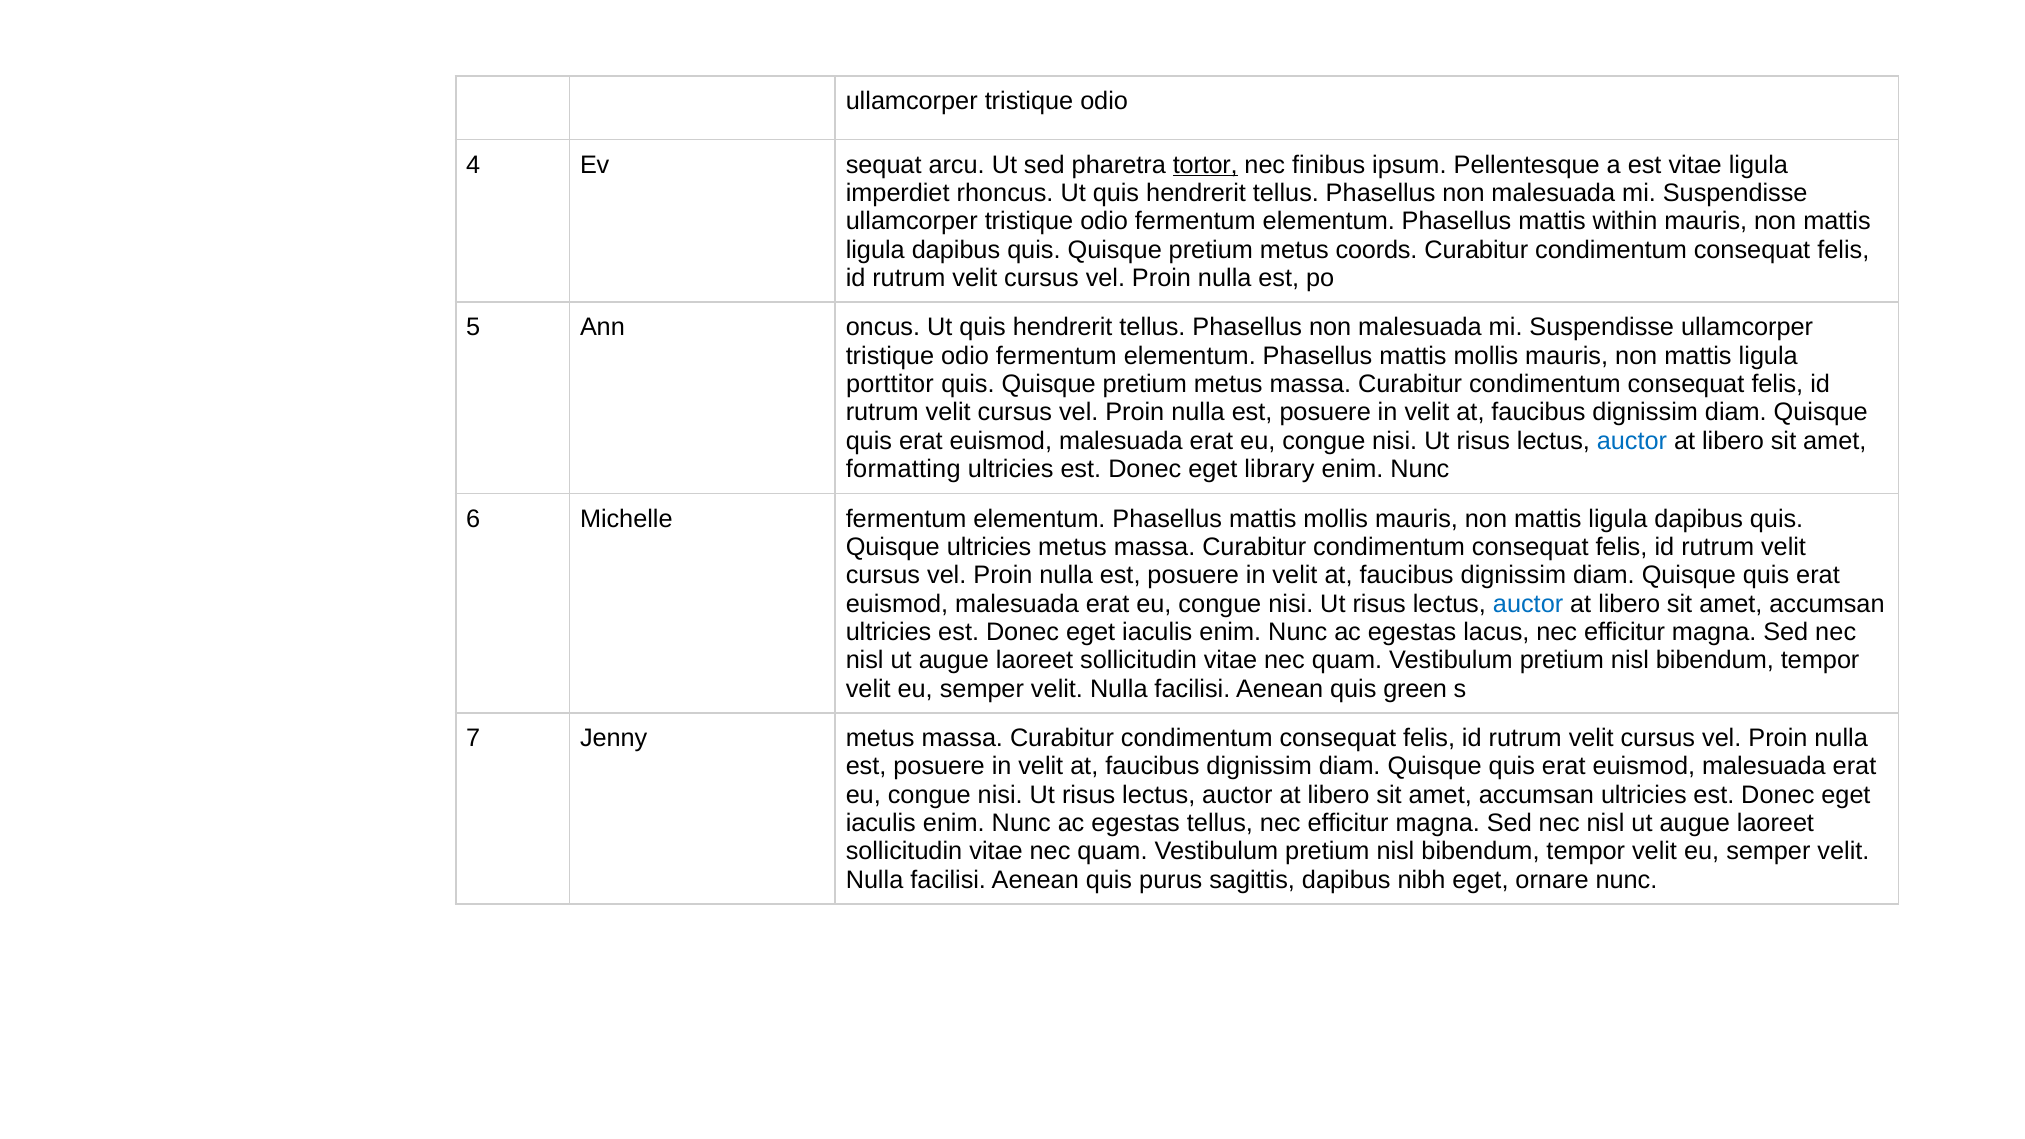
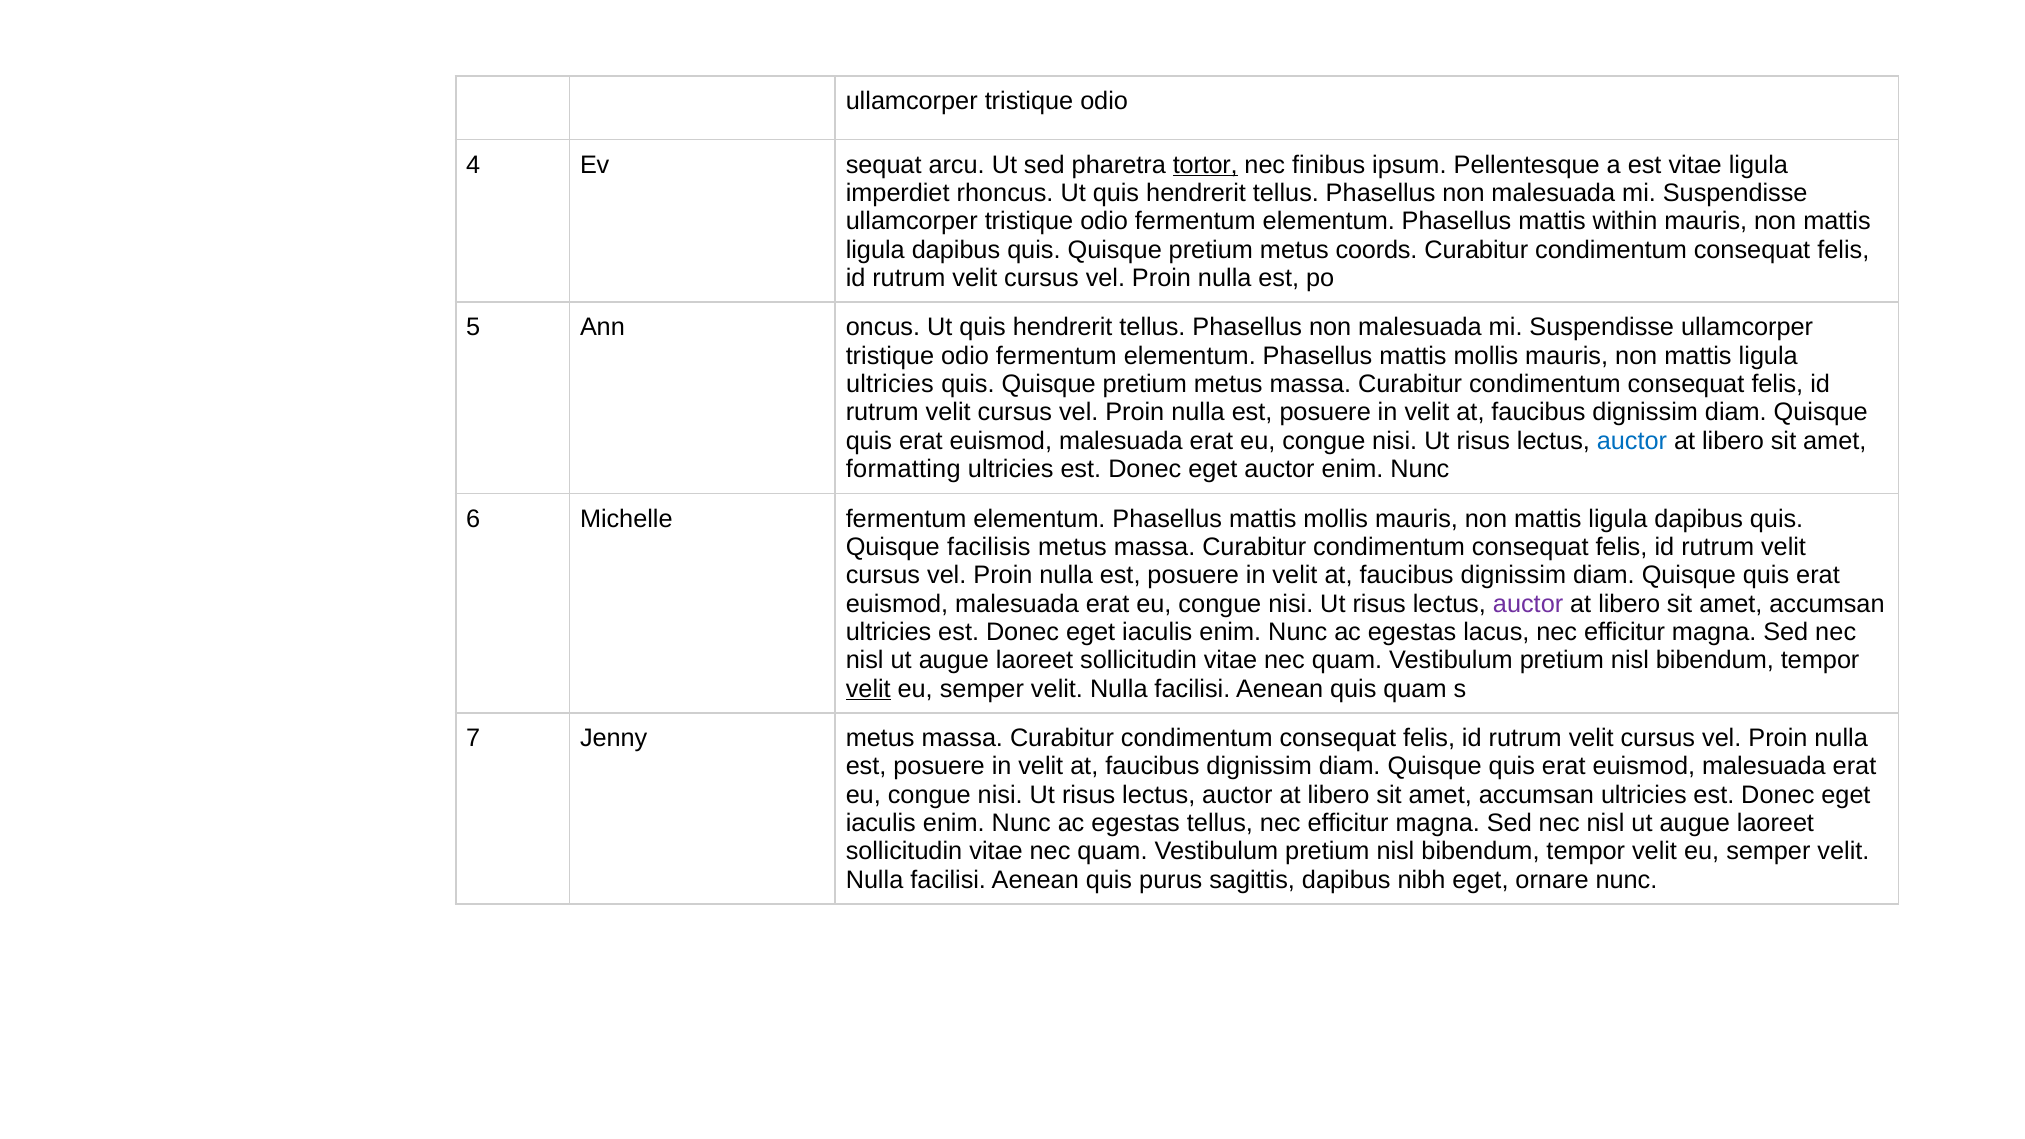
porttitor at (890, 384): porttitor -> ultricies
eget library: library -> auctor
Quisque ultricies: ultricies -> facilisis
auctor at (1528, 604) colour: blue -> purple
velit at (868, 689) underline: none -> present
quis green: green -> quam
